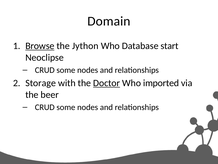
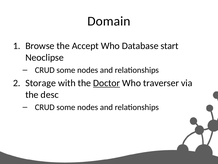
Browse underline: present -> none
Jython: Jython -> Accept
imported: imported -> traverser
beer: beer -> desc
